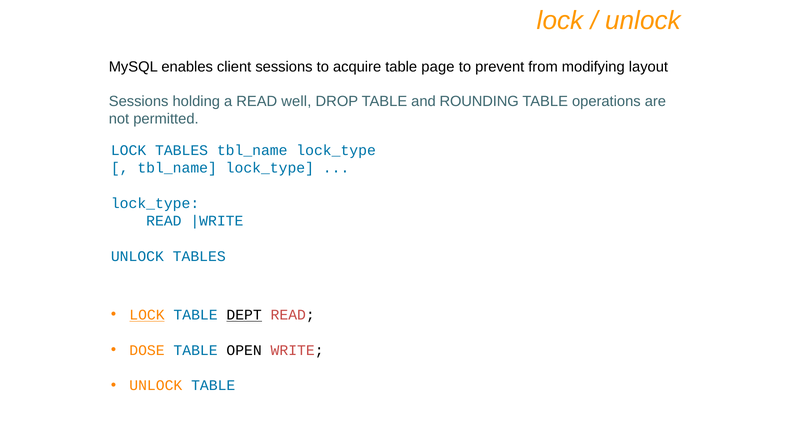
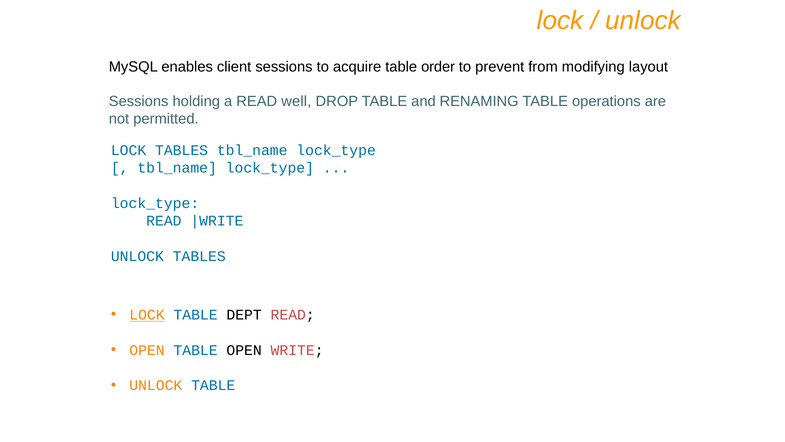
page: page -> order
ROUNDING: ROUNDING -> RENAMING
DEPT underline: present -> none
DOSE at (147, 350): DOSE -> OPEN
